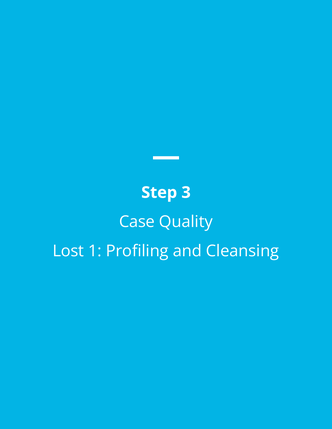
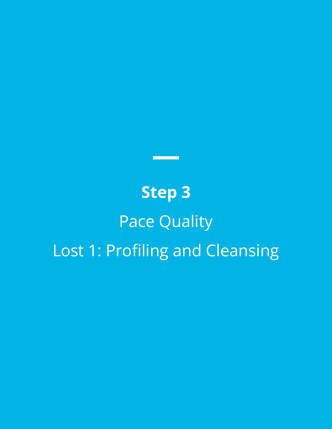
Case: Case -> Pace
